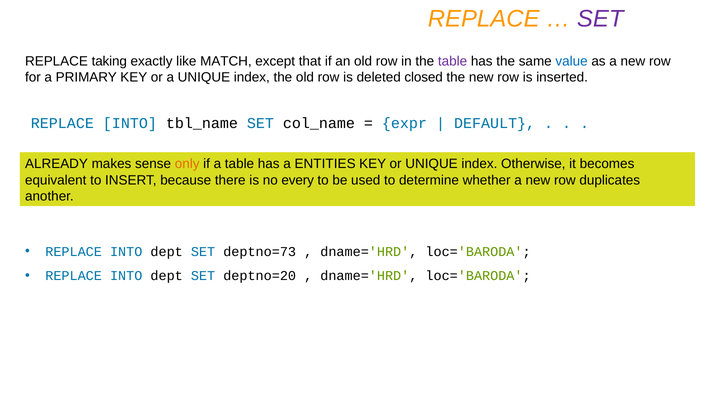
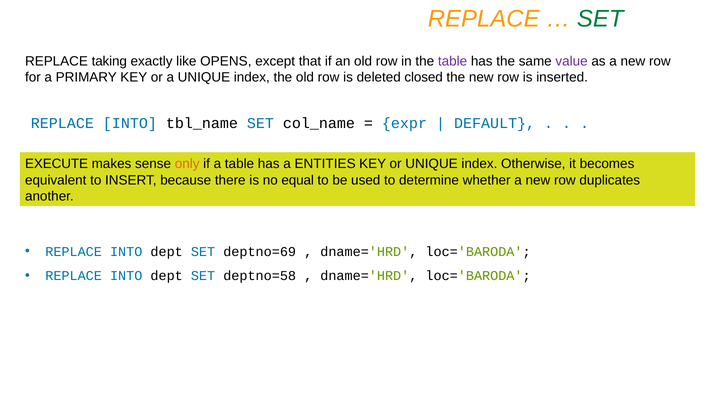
SET at (600, 19) colour: purple -> green
MATCH: MATCH -> OPENS
value colour: blue -> purple
ALREADY: ALREADY -> EXECUTE
every: every -> equal
deptno=73: deptno=73 -> deptno=69
deptno=20: deptno=20 -> deptno=58
